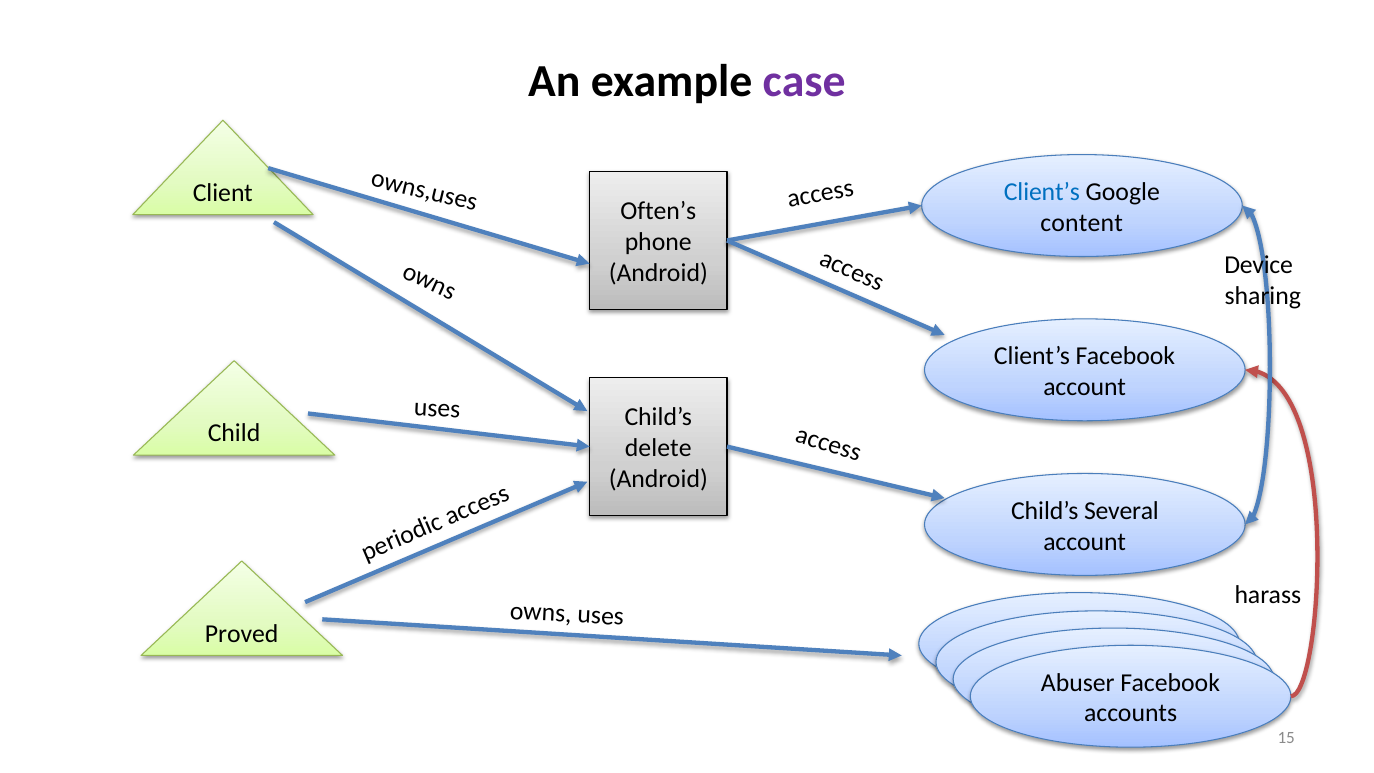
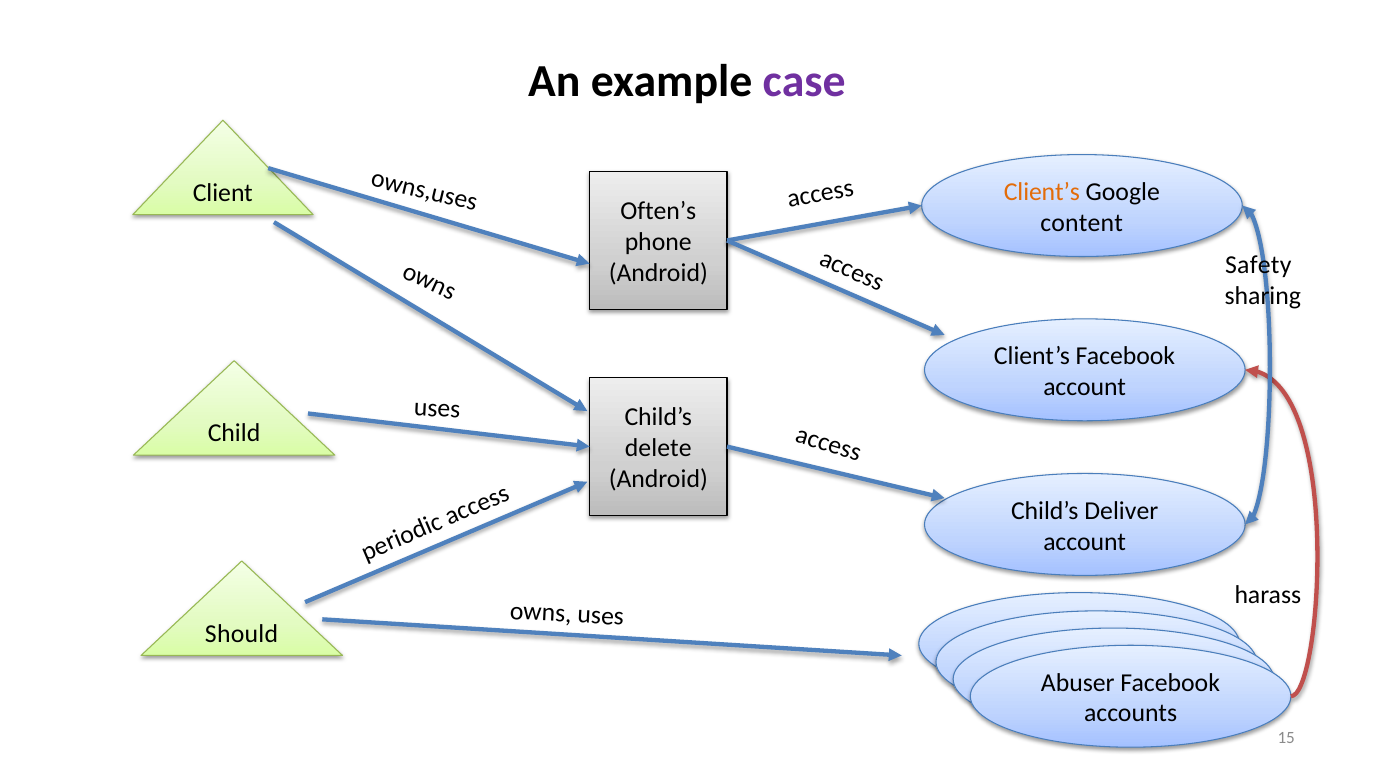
Client’s at (1042, 192) colour: blue -> orange
Device: Device -> Safety
Several: Several -> Deliver
Proved: Proved -> Should
